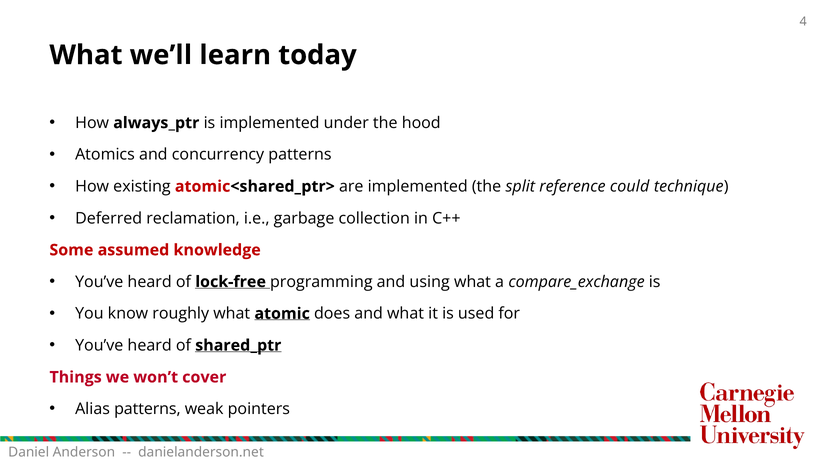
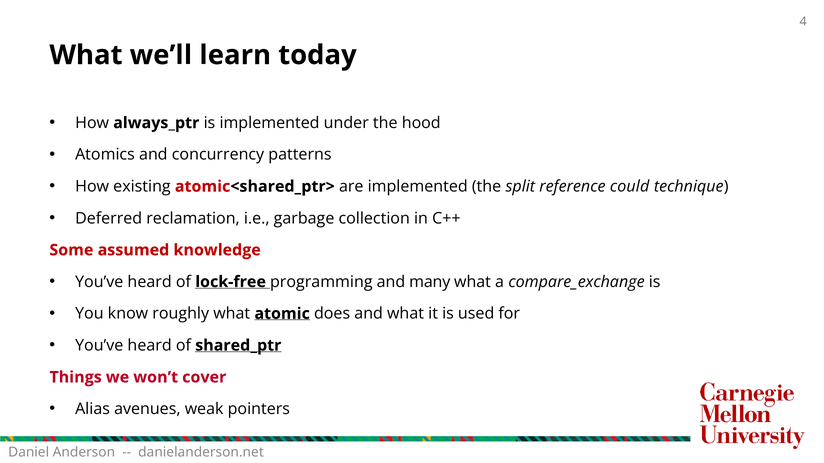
using: using -> many
Alias patterns: patterns -> avenues
